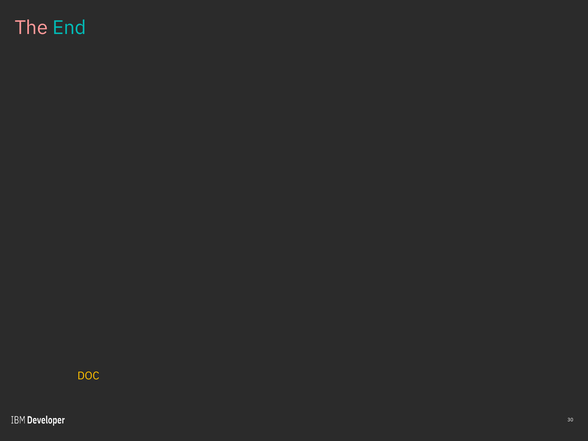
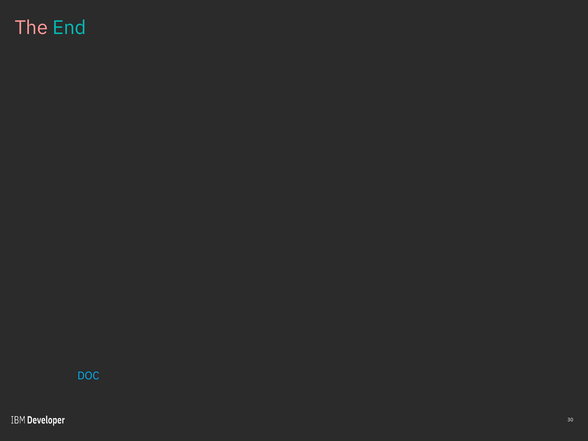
DOC colour: yellow -> light blue
